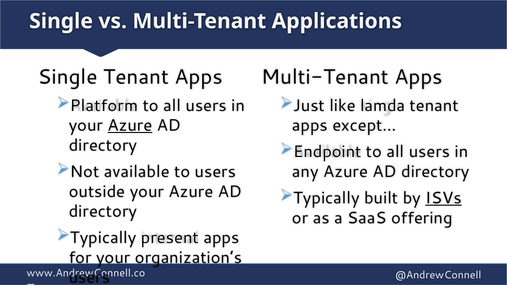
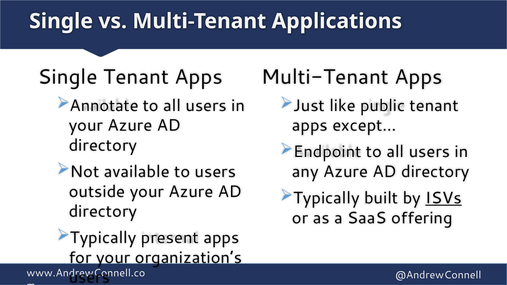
Platform: Platform -> Annotate
lamda: lamda -> public
Azure at (130, 126) underline: present -> none
